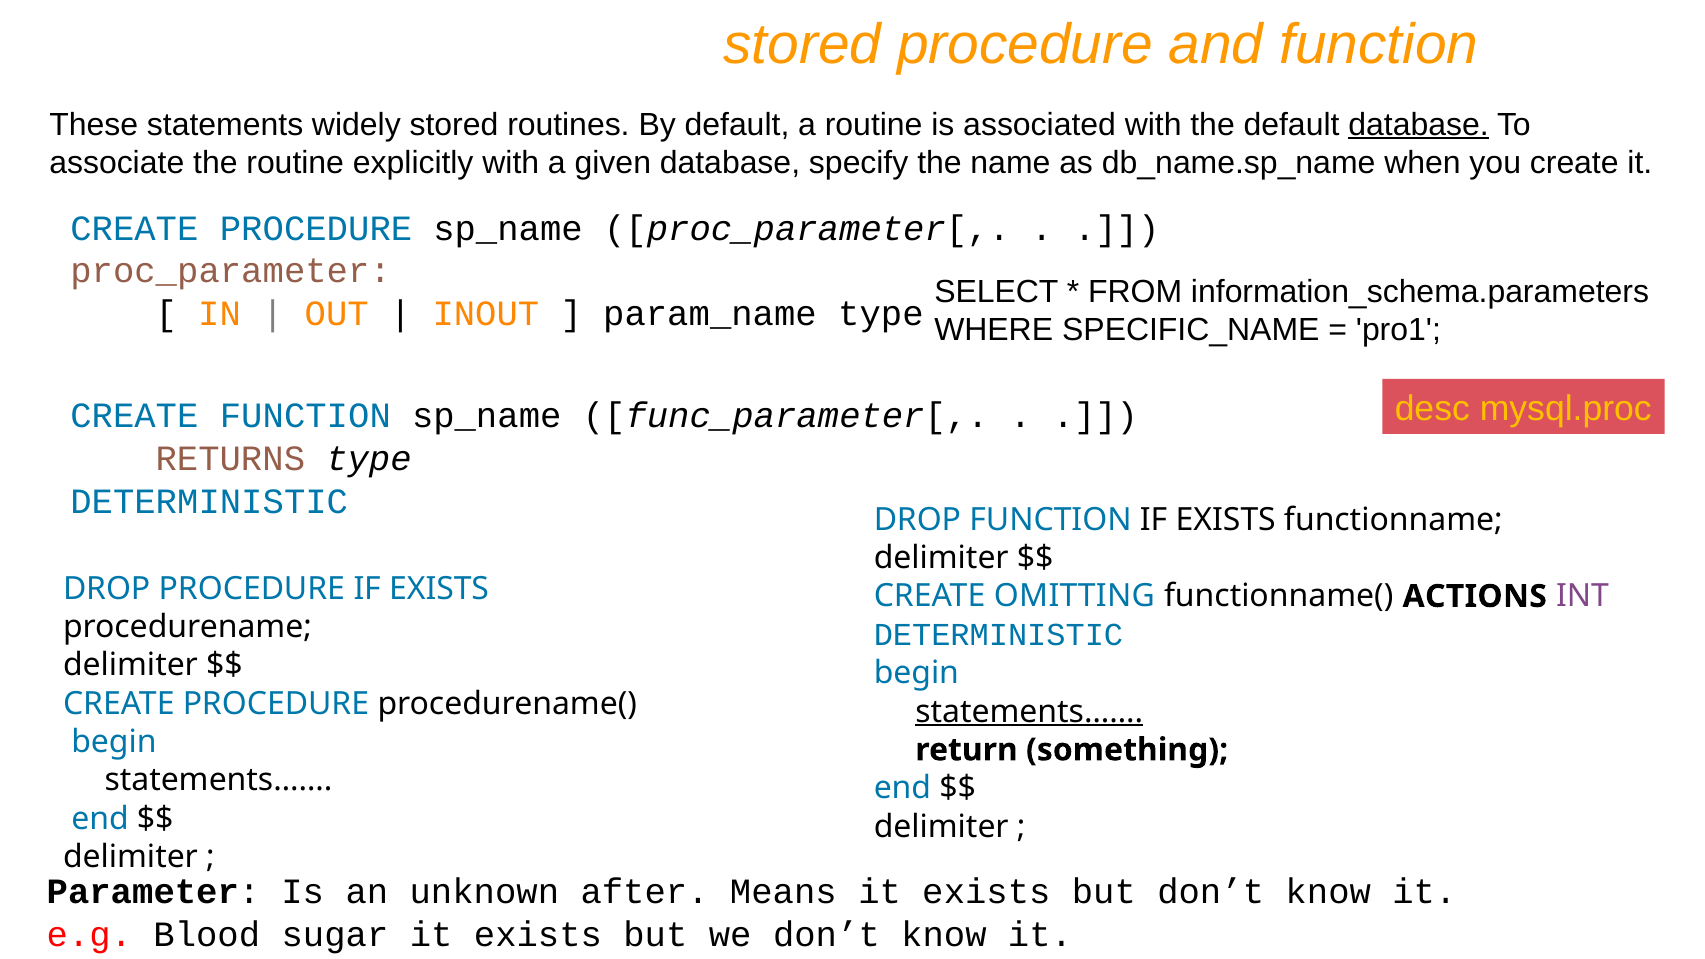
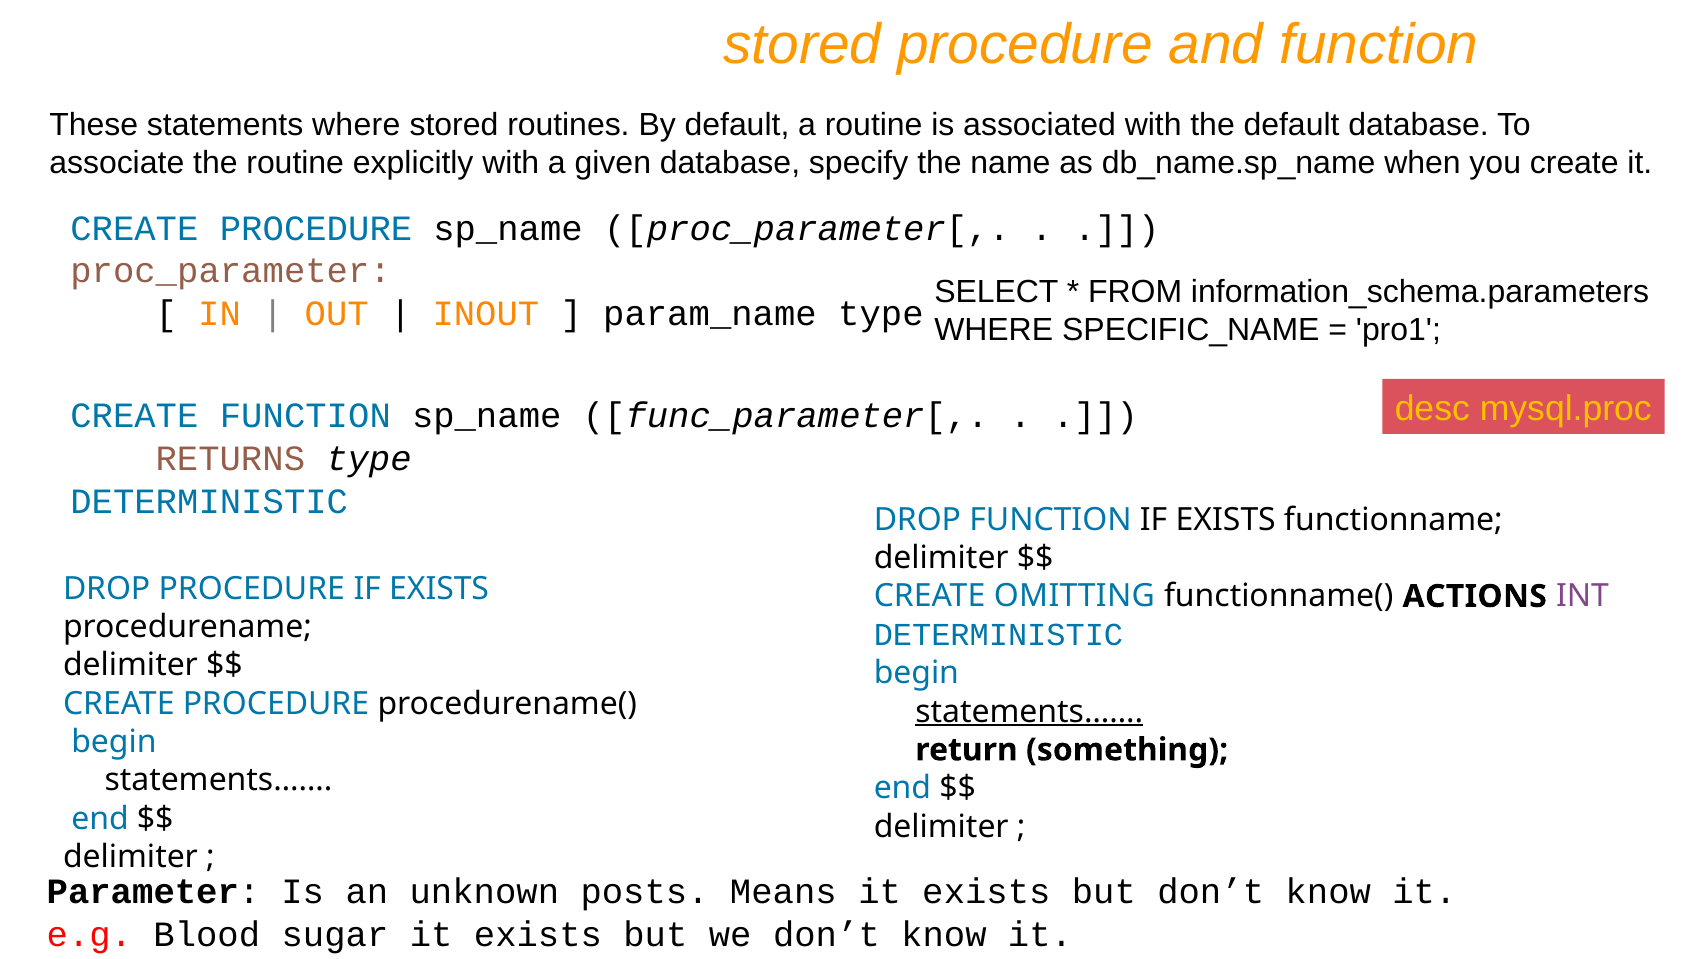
statements widely: widely -> where
database at (1419, 125) underline: present -> none
after: after -> posts
